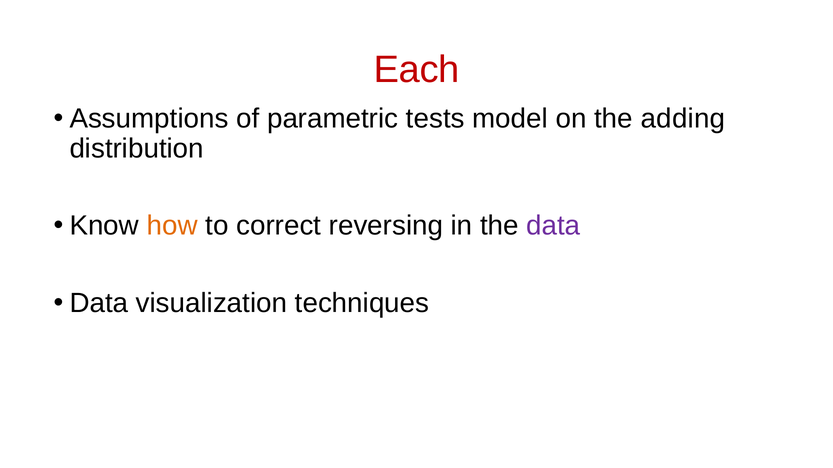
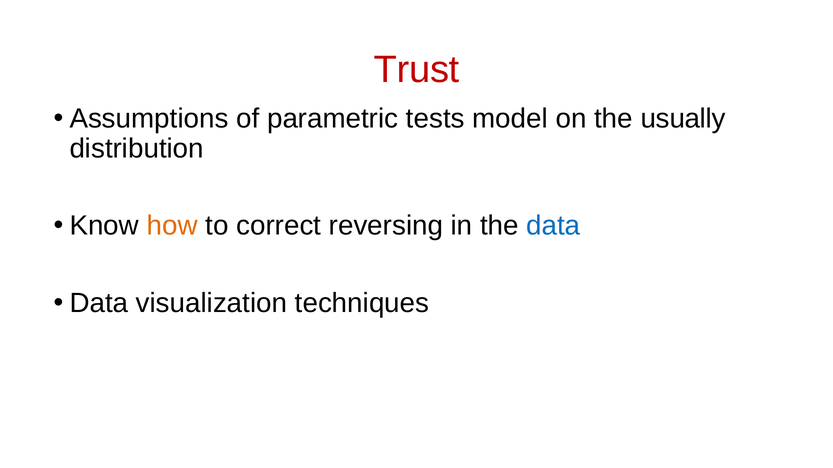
Each: Each -> Trust
adding: adding -> usually
data at (553, 226) colour: purple -> blue
